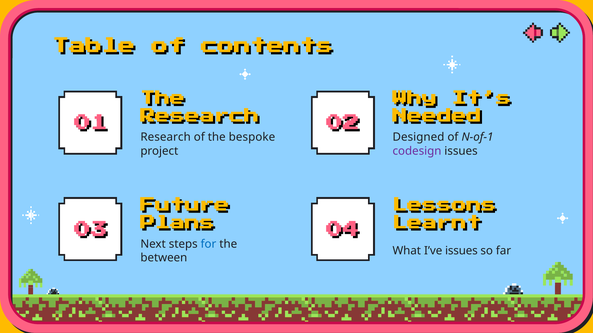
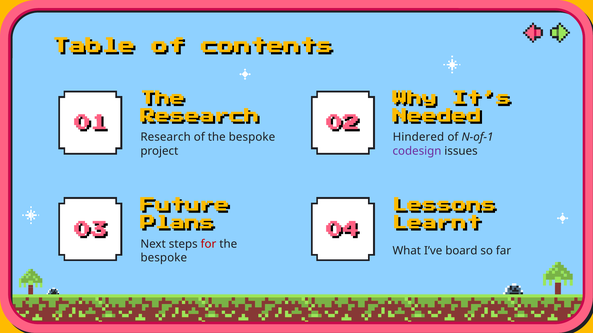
Designed: Designed -> Hindered
for colour: blue -> red
I’ve issues: issues -> board
between at (164, 258): between -> bespoke
